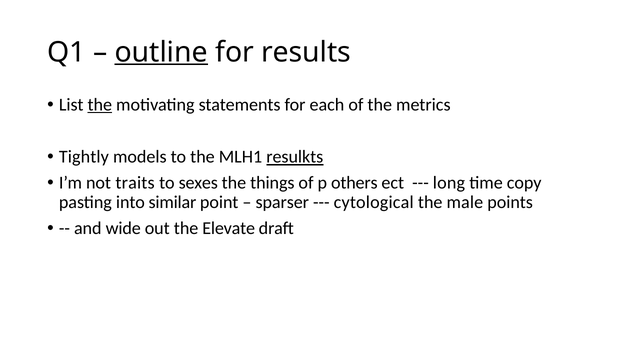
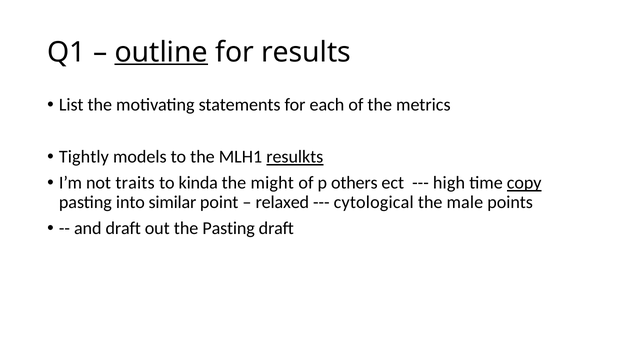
the at (100, 105) underline: present -> none
sexes: sexes -> kinda
things: things -> might
long: long -> high
copy underline: none -> present
sparser: sparser -> relaxed
and wide: wide -> draft
the Elevate: Elevate -> Pasting
